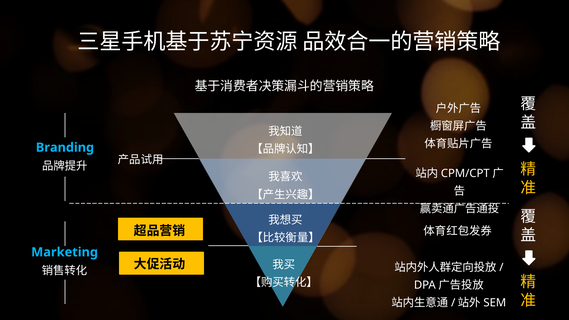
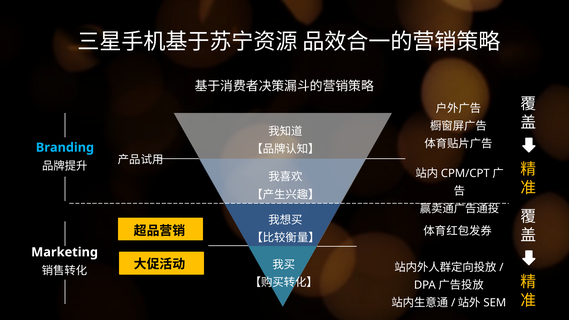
Marketing colour: light blue -> white
